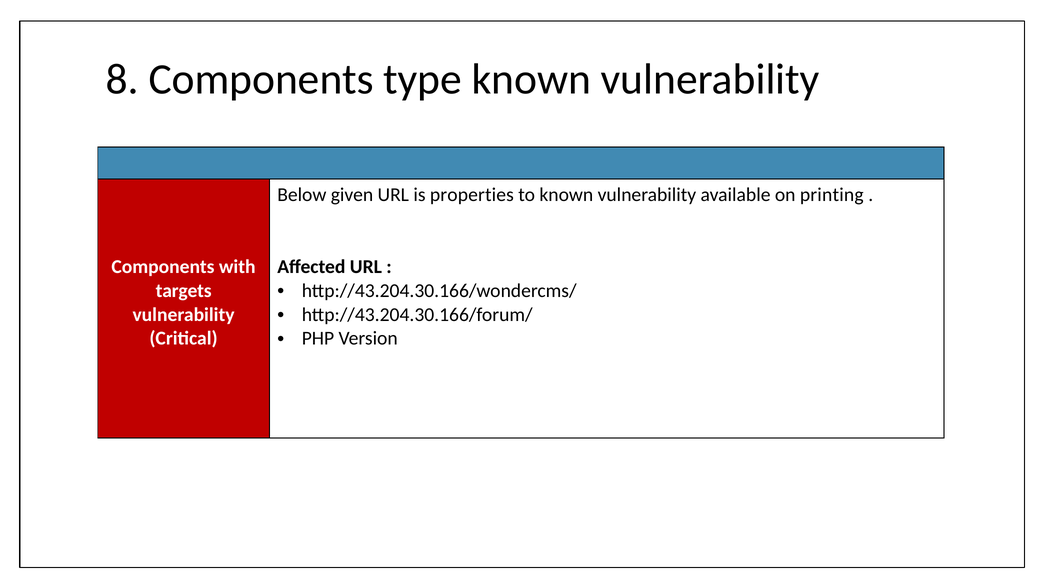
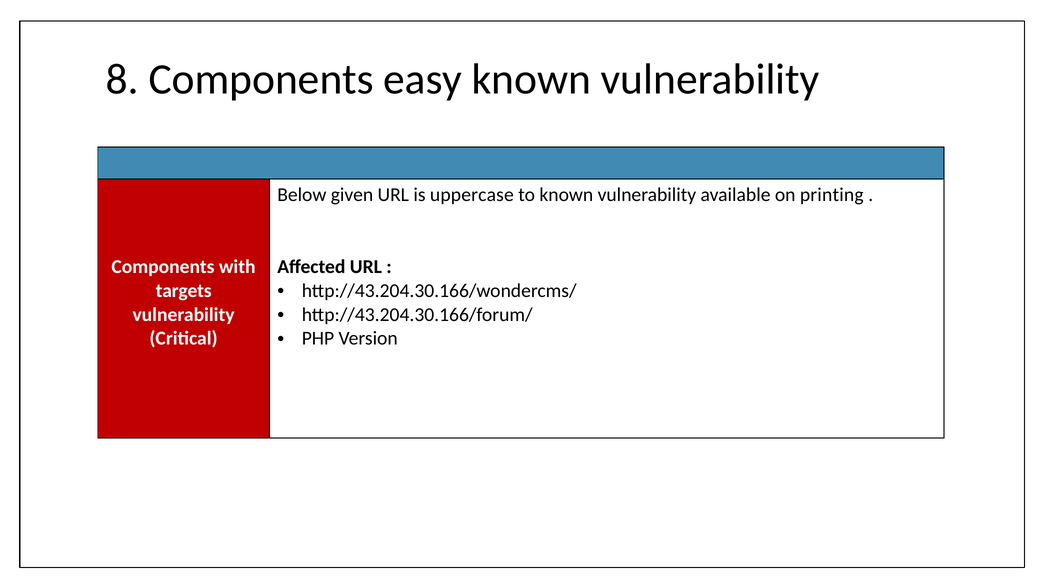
type: type -> easy
properties: properties -> uppercase
